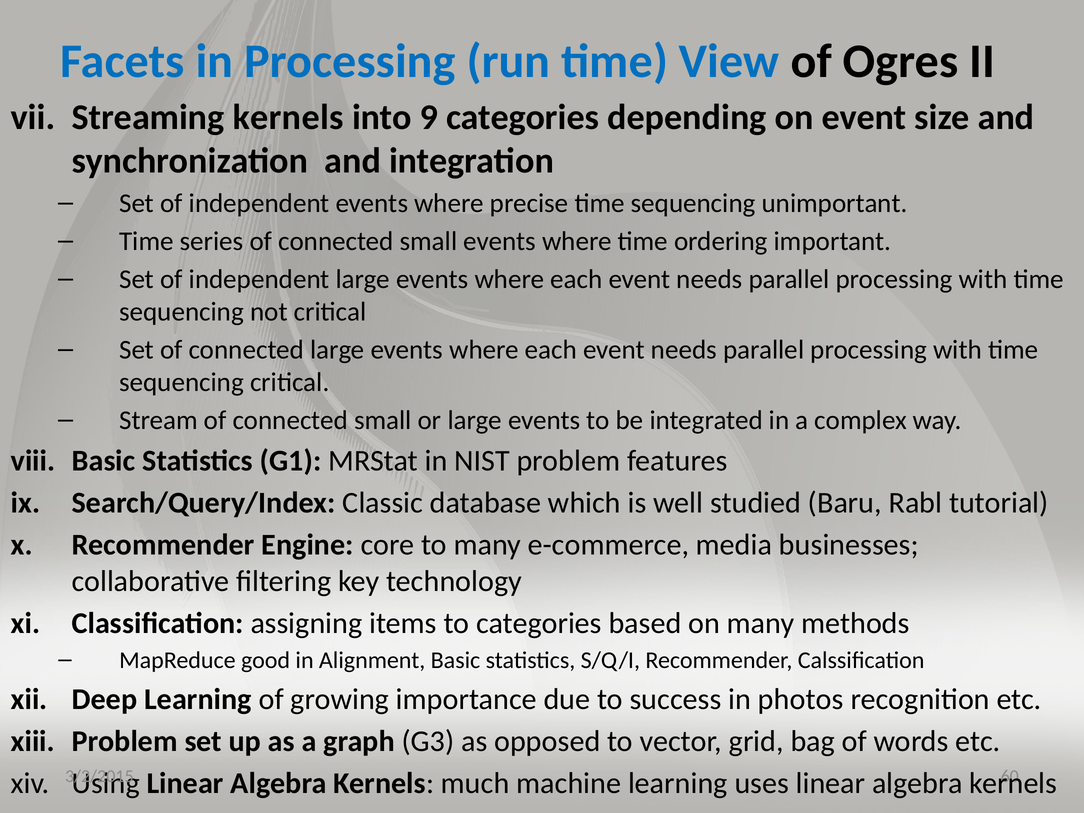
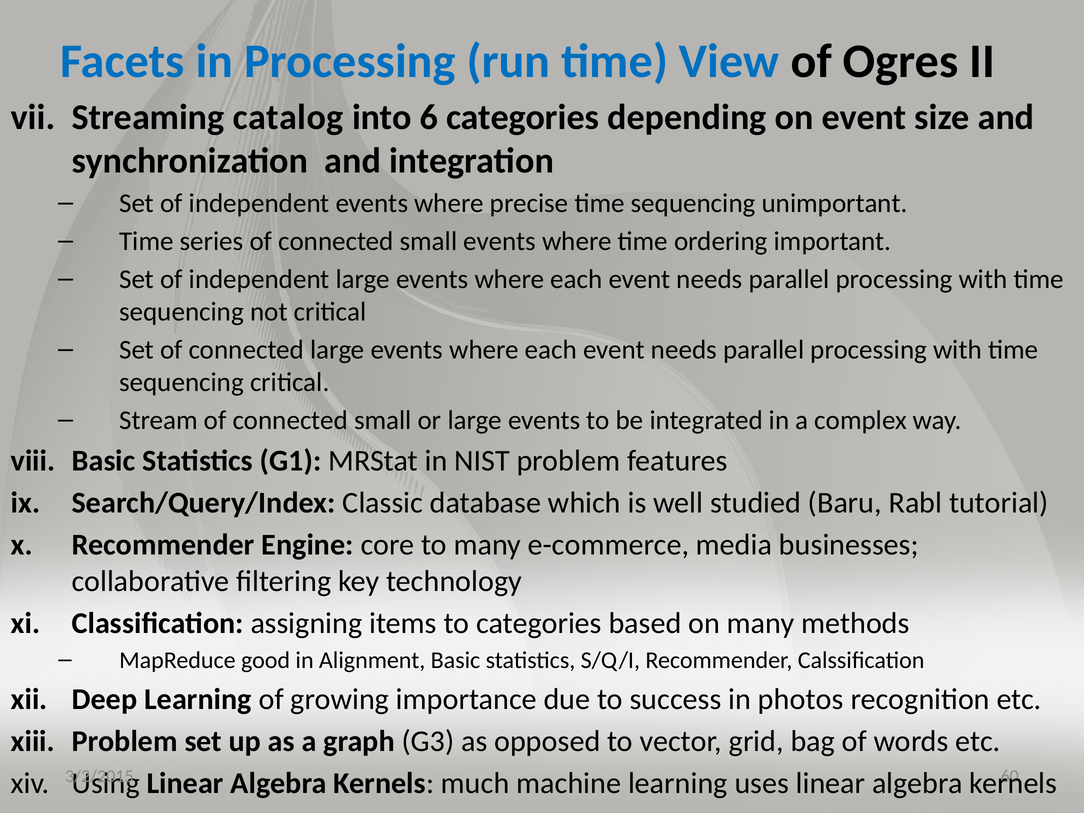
Streaming kernels: kernels -> catalog
9: 9 -> 6
